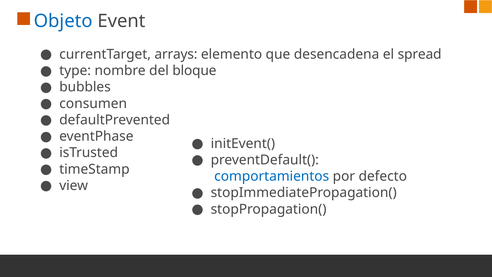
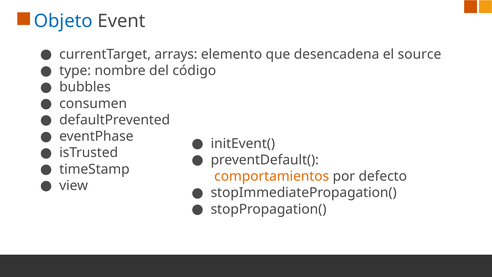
spread: spread -> source
bloque: bloque -> código
comportamientos colour: blue -> orange
